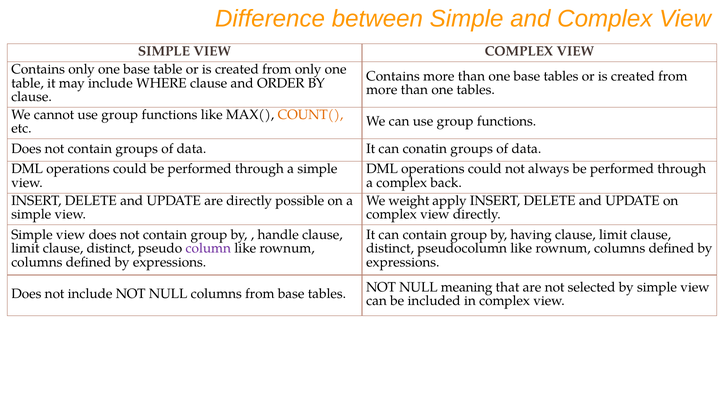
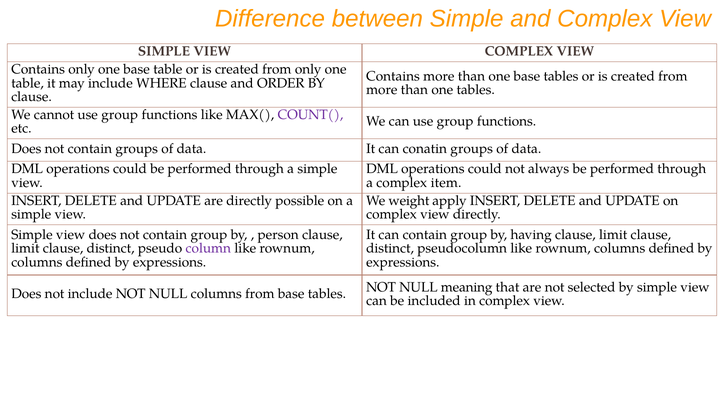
COUNT( colour: orange -> purple
back: back -> item
handle: handle -> person
